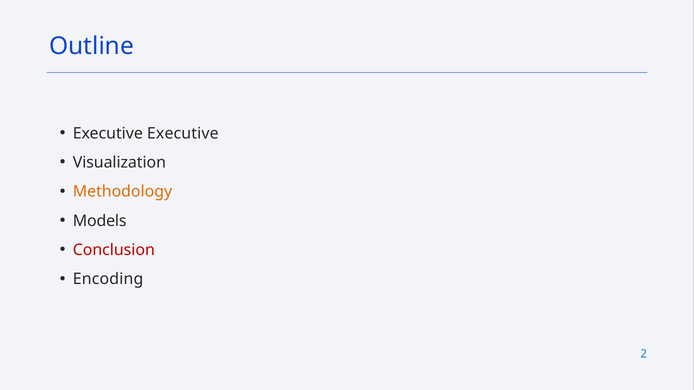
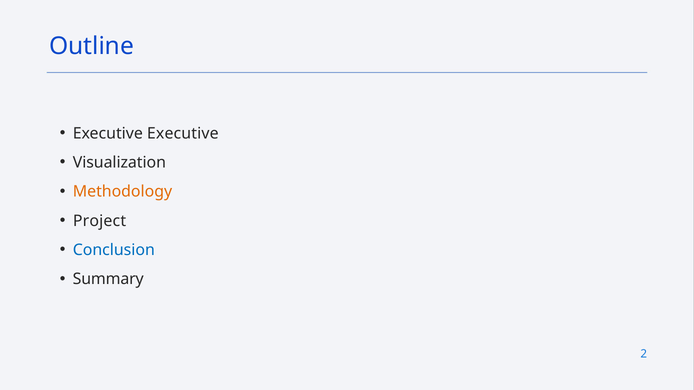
Models: Models -> Project
Conclusion colour: red -> blue
Encoding: Encoding -> Summary
